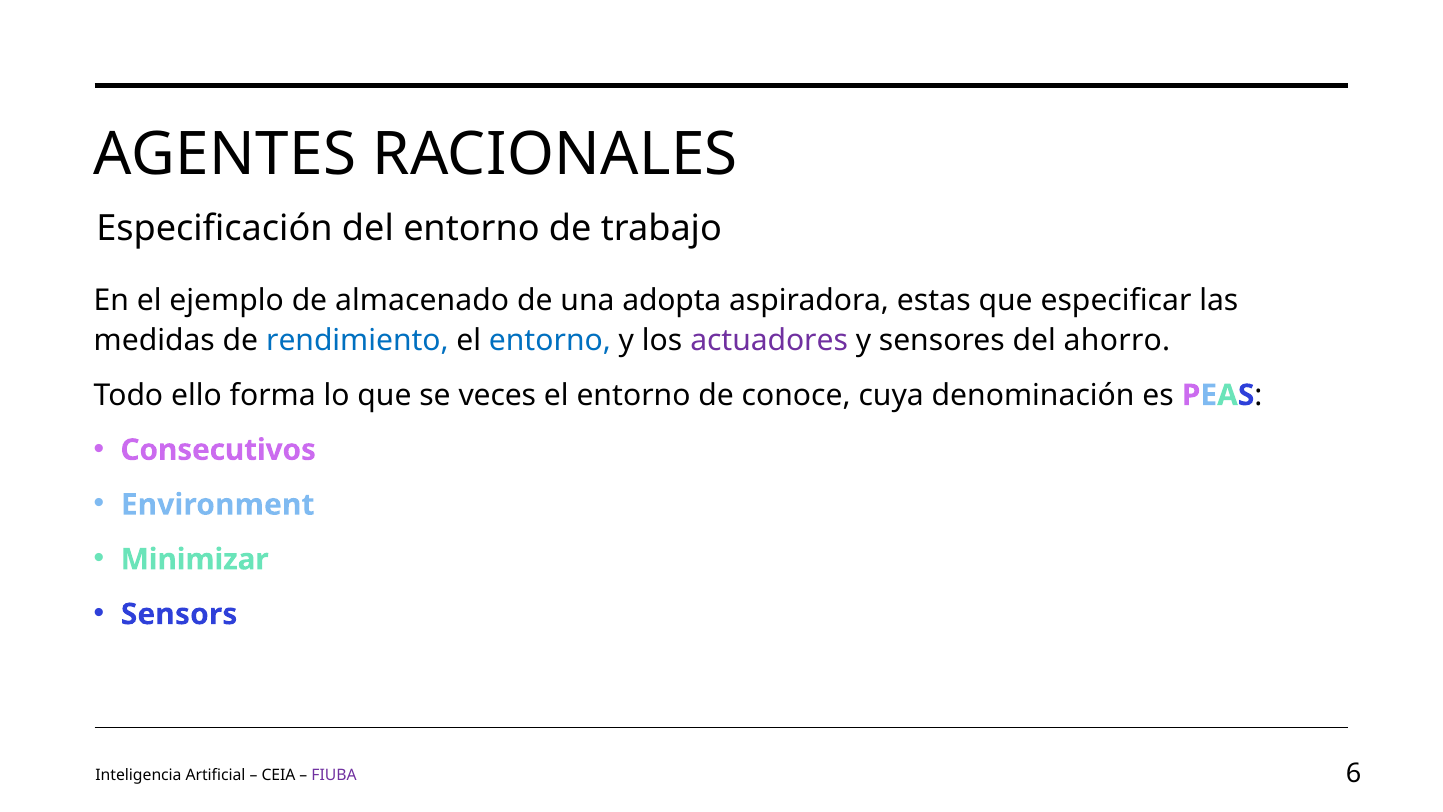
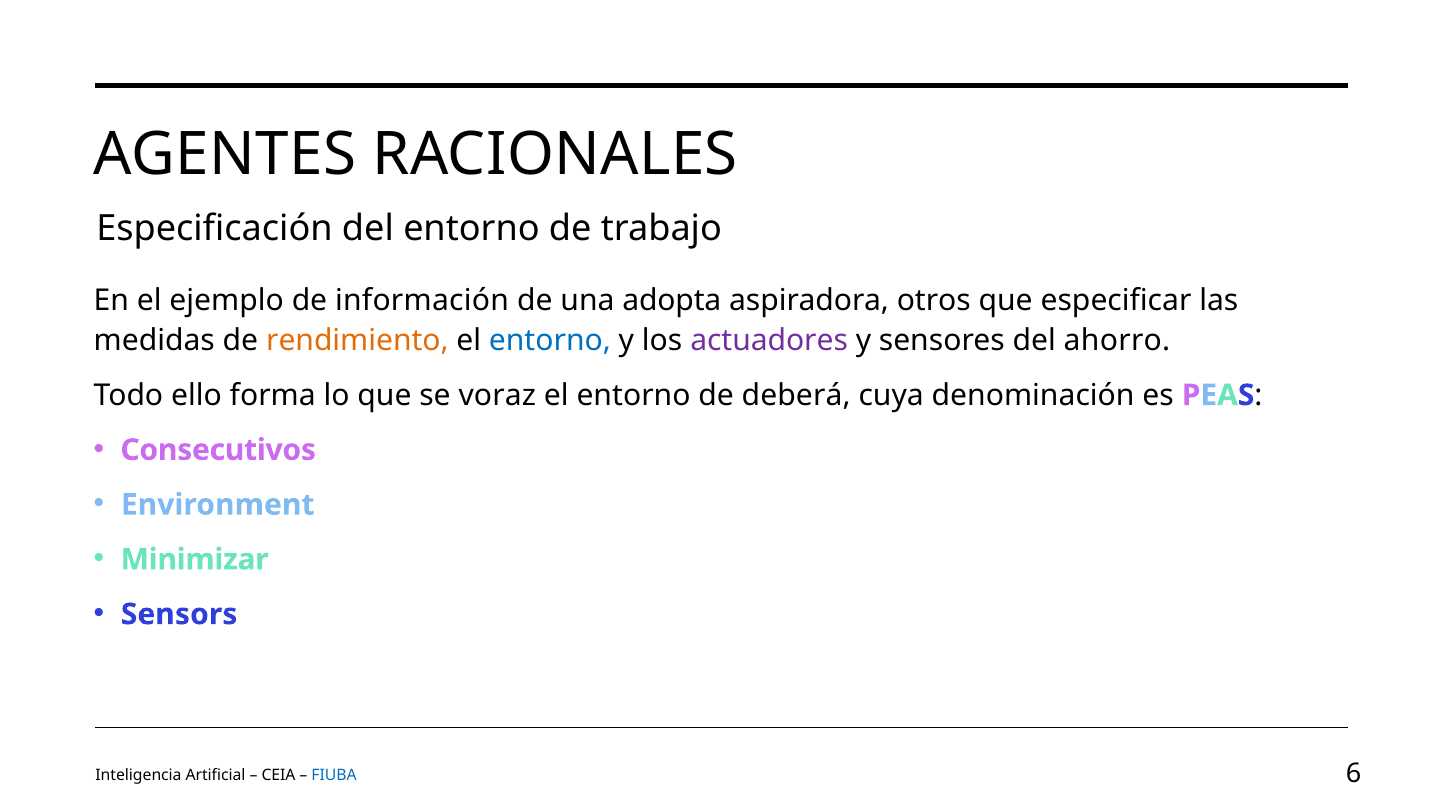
almacenado: almacenado -> información
estas: estas -> otros
rendimiento colour: blue -> orange
veces: veces -> voraz
conoce: conoce -> deberá
FIUBA colour: purple -> blue
